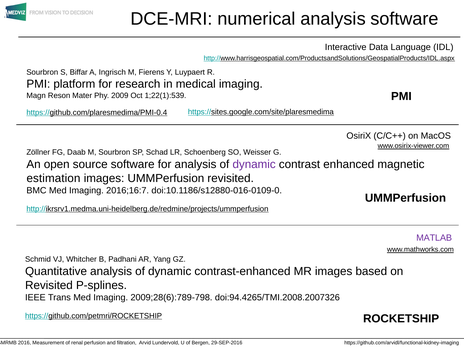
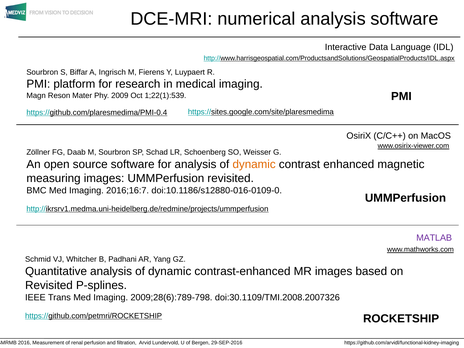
dynamic at (254, 164) colour: purple -> orange
estimation: estimation -> measuring
doi:94.4265/TMI.2008.2007326: doi:94.4265/TMI.2008.2007326 -> doi:30.1109/TMI.2008.2007326
